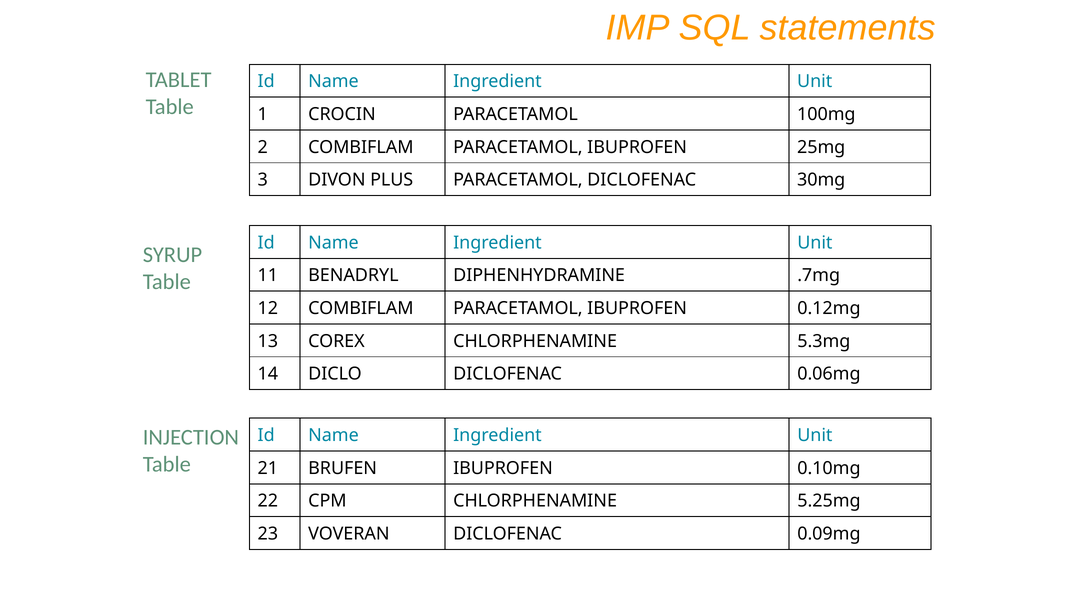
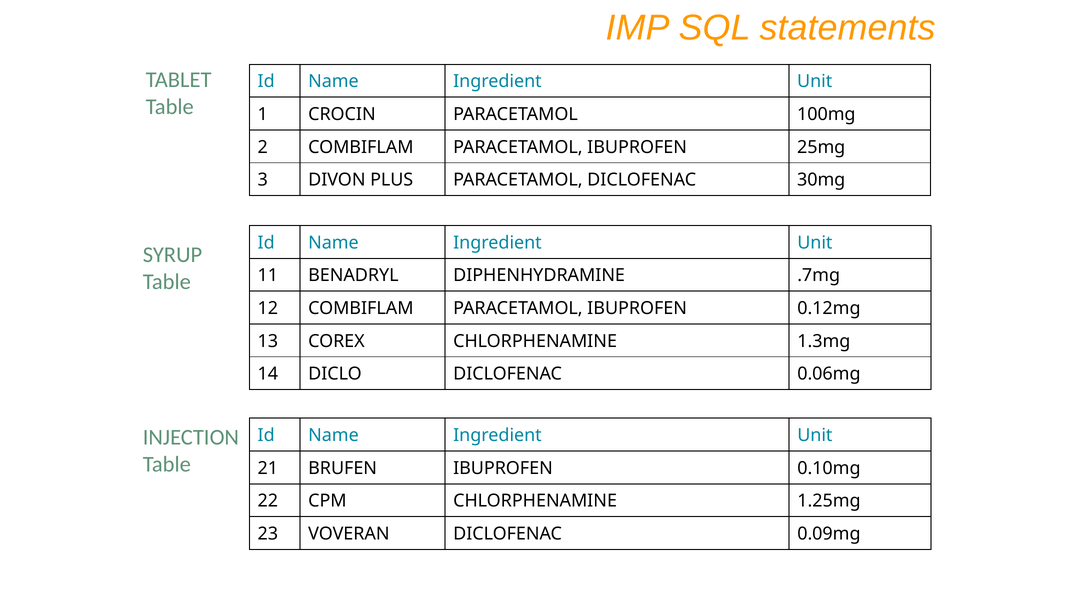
5.3mg: 5.3mg -> 1.3mg
5.25mg: 5.25mg -> 1.25mg
